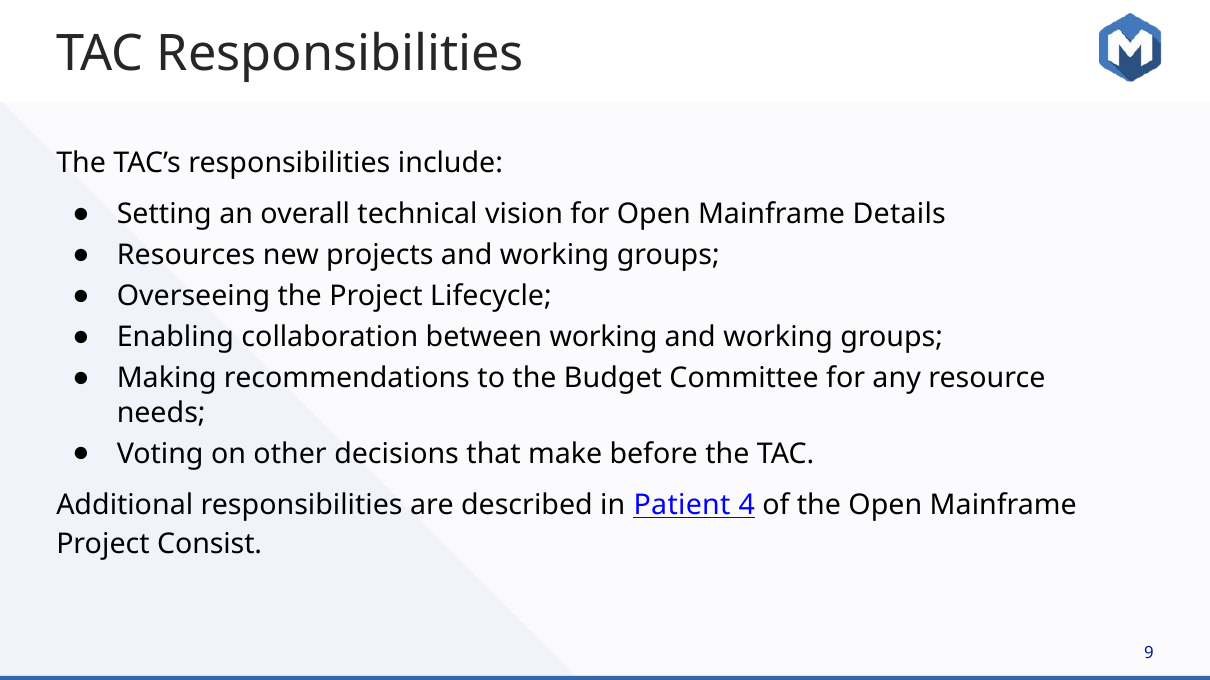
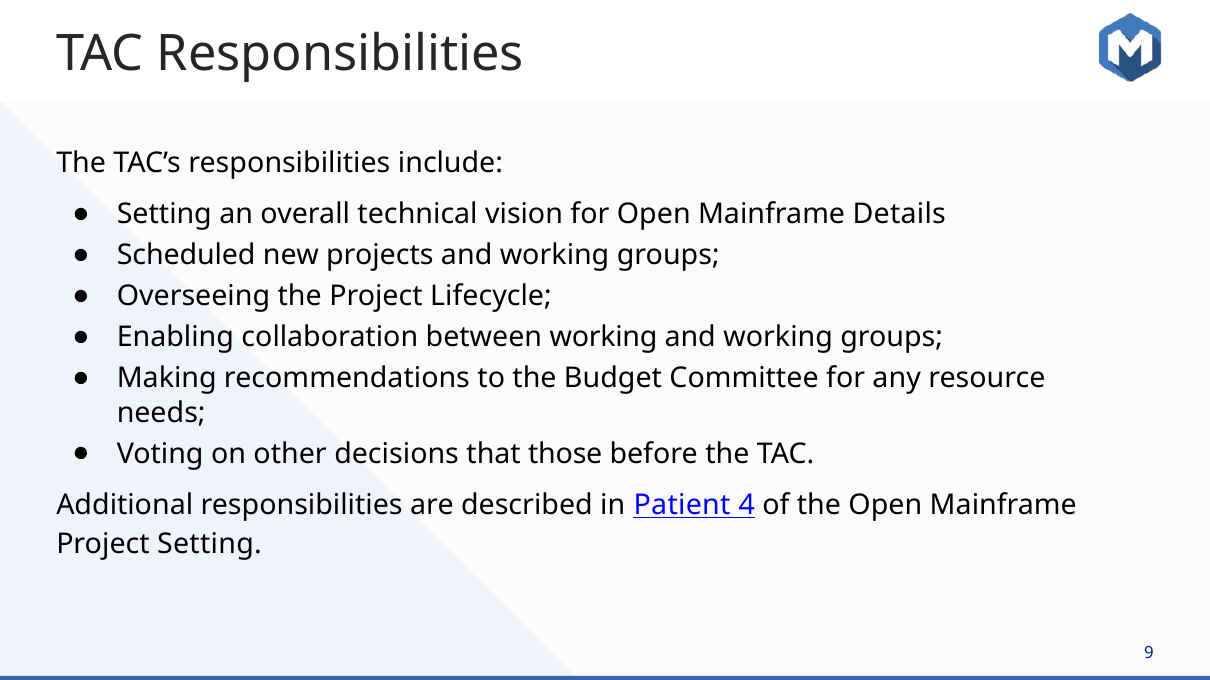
Resources: Resources -> Scheduled
make: make -> those
Project Consist: Consist -> Setting
